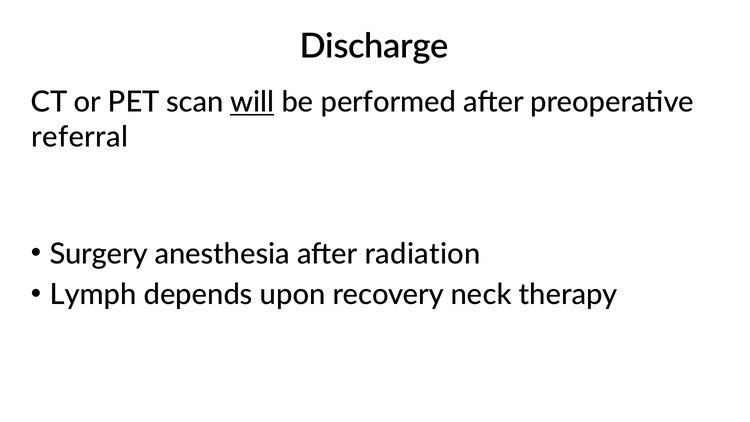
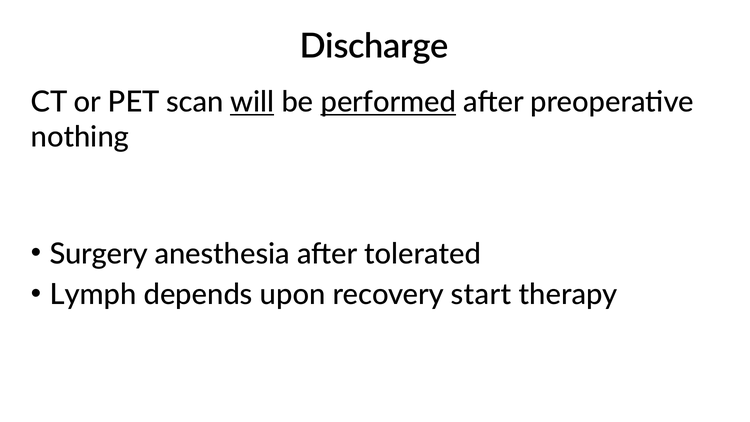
performed underline: none -> present
referral: referral -> nothing
radiation: radiation -> tolerated
neck: neck -> start
